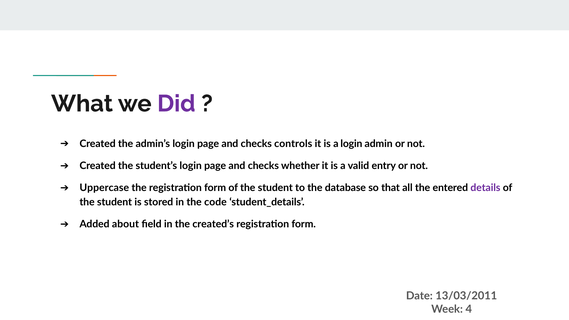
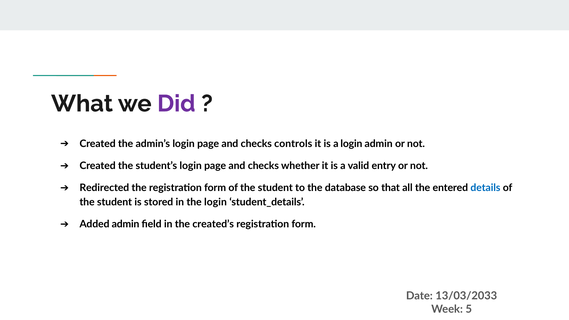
Uppercase: Uppercase -> Redirected
details colour: purple -> blue
the code: code -> login
Added about: about -> admin
13/03/2011: 13/03/2011 -> 13/03/2033
4: 4 -> 5
